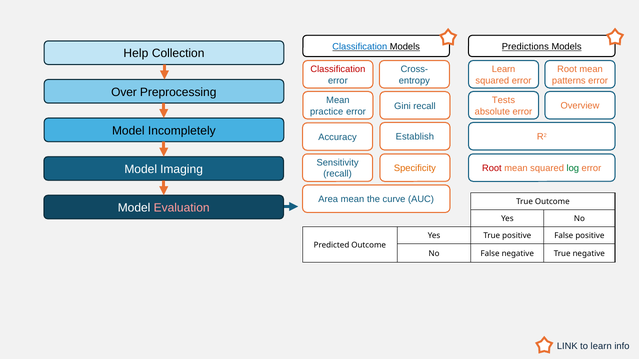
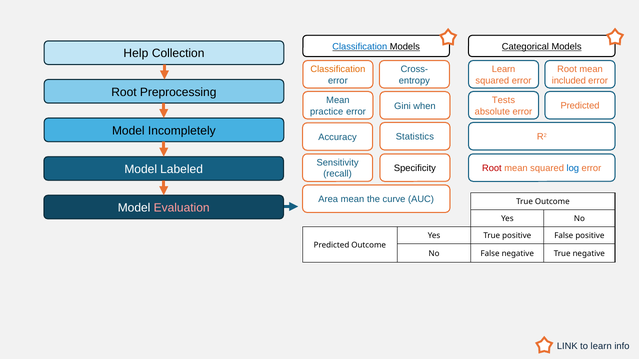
Predictions: Predictions -> Categorical
Classification at (338, 69) colour: red -> orange
patterns: patterns -> included
Over at (124, 92): Over -> Root
Overview at (580, 106): Overview -> Predicted
Gini recall: recall -> when
Establish: Establish -> Statistics
Imaging: Imaging -> Labeled
Specificity colour: orange -> black
log colour: green -> blue
